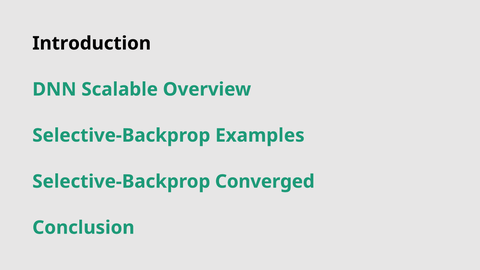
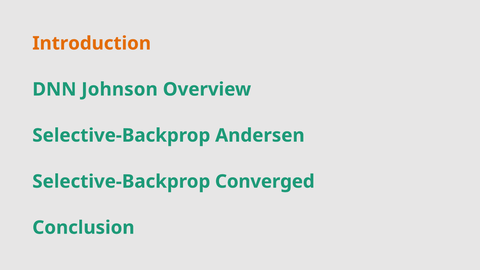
Introduction colour: black -> orange
Scalable: Scalable -> Johnson
Examples: Examples -> Andersen
